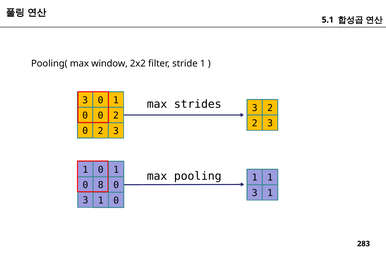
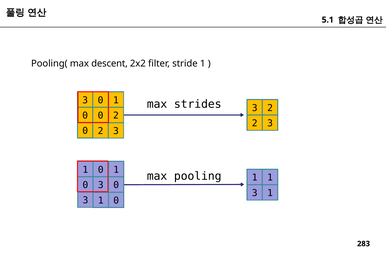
window: window -> descent
8 at (101, 185): 8 -> 3
